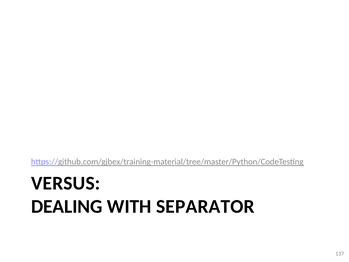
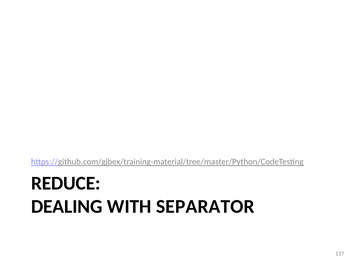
VERSUS: VERSUS -> REDUCE
